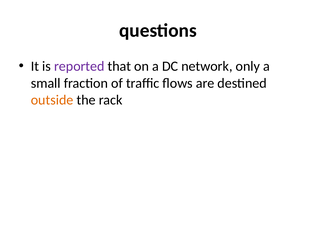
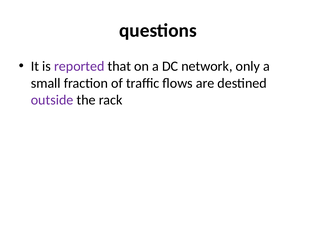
outside colour: orange -> purple
